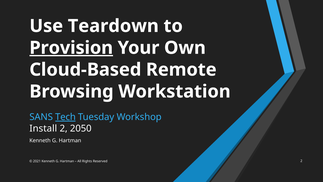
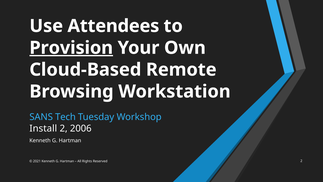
Teardown: Teardown -> Attendees
Tech underline: present -> none
2050: 2050 -> 2006
